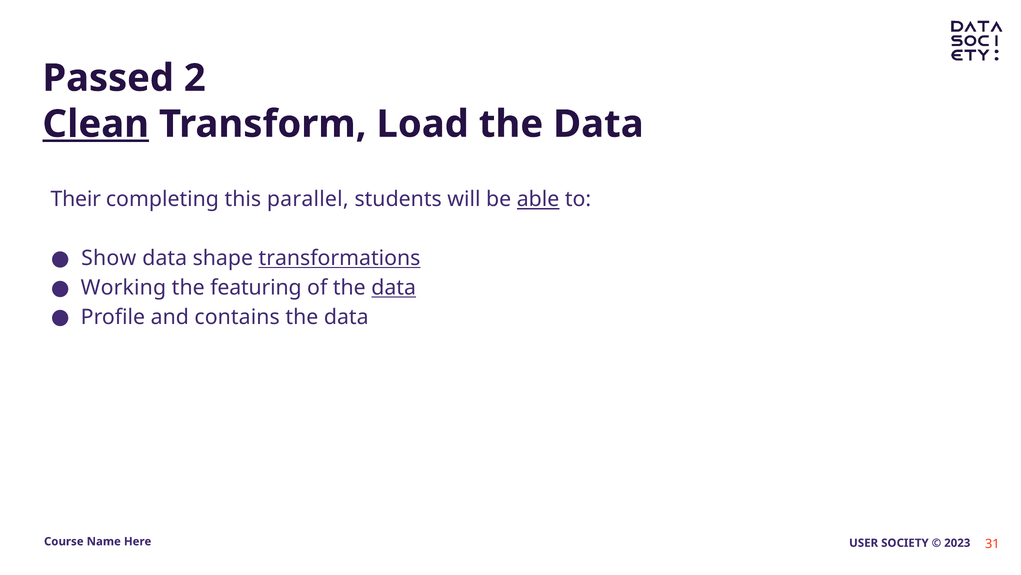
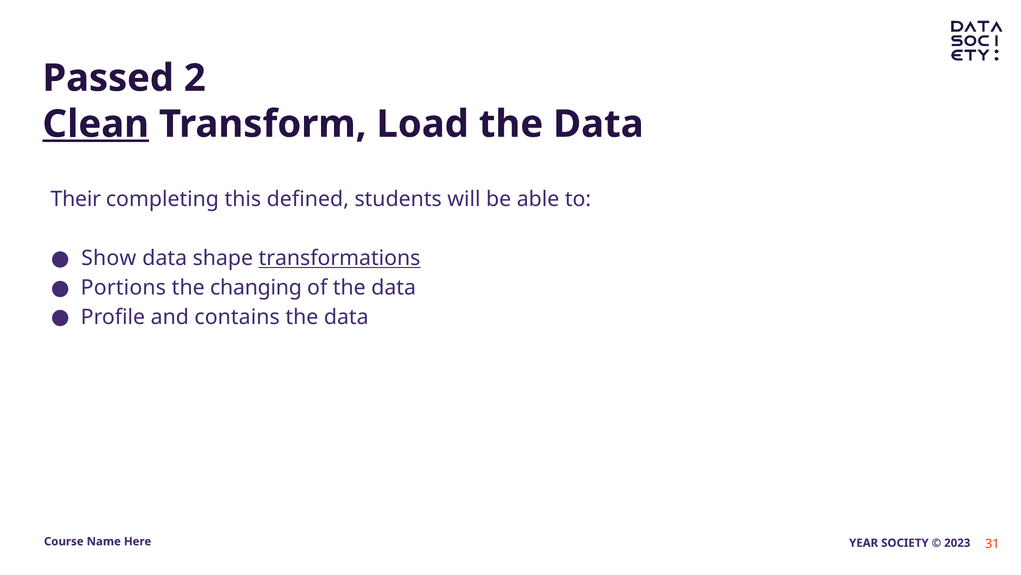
parallel: parallel -> defined
able underline: present -> none
Working: Working -> Portions
featuring: featuring -> changing
data at (394, 287) underline: present -> none
USER: USER -> YEAR
